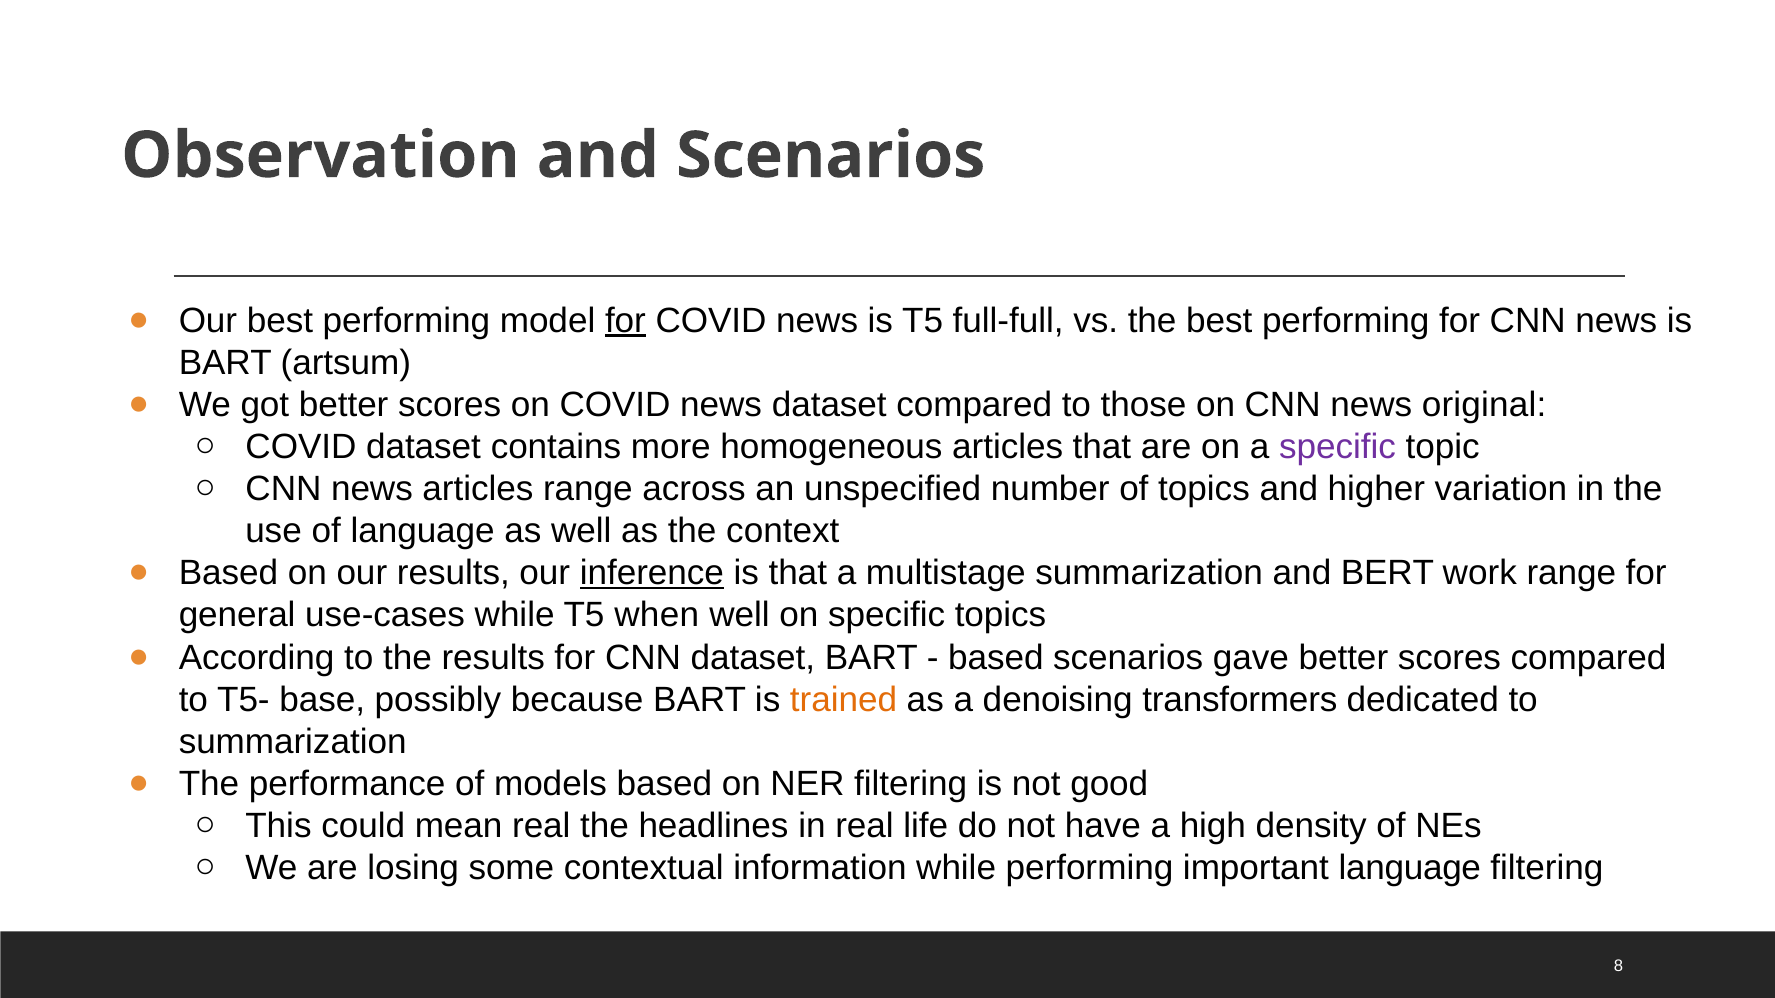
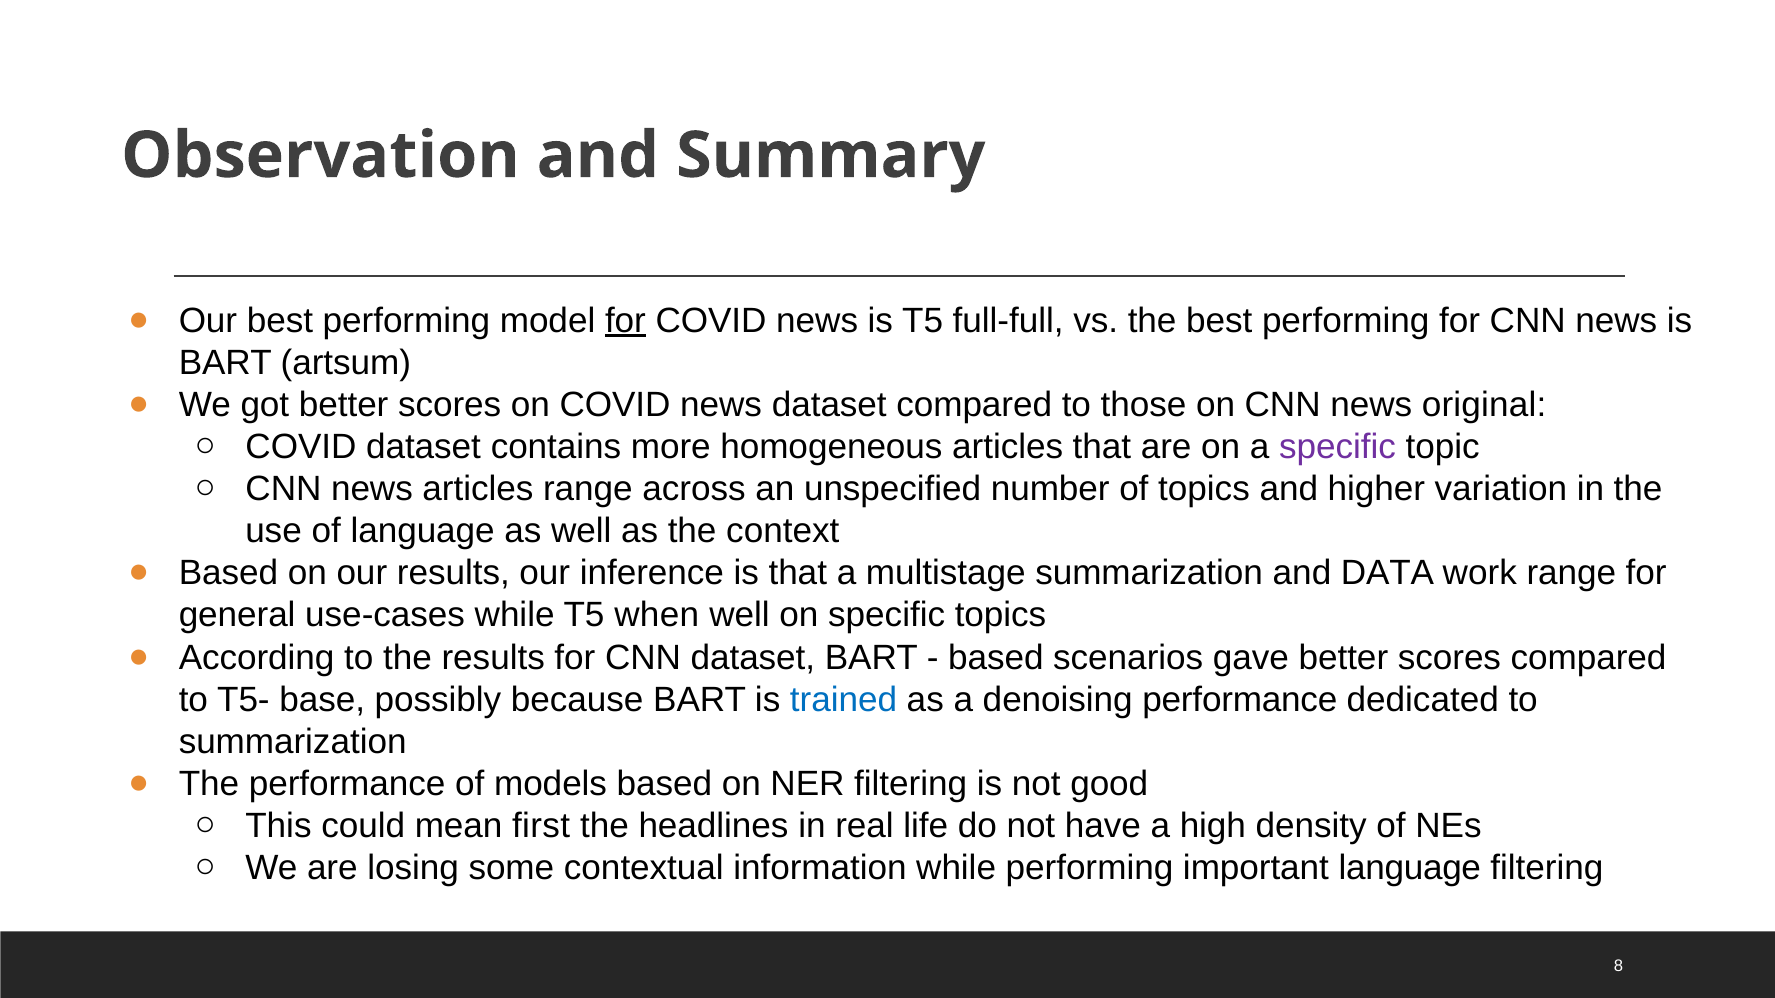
and Scenarios: Scenarios -> Summary
inference underline: present -> none
BERT: BERT -> DATA
trained colour: orange -> blue
denoising transformers: transformers -> performance
mean real: real -> first
